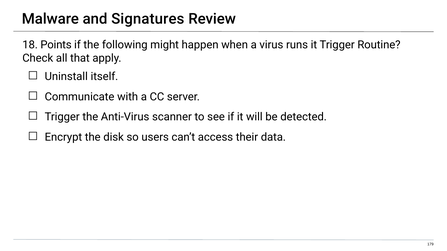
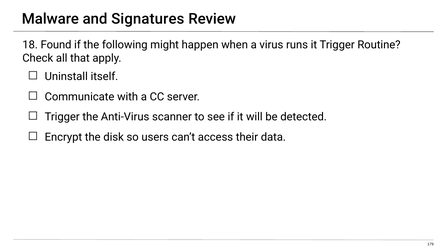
Points: Points -> Found
